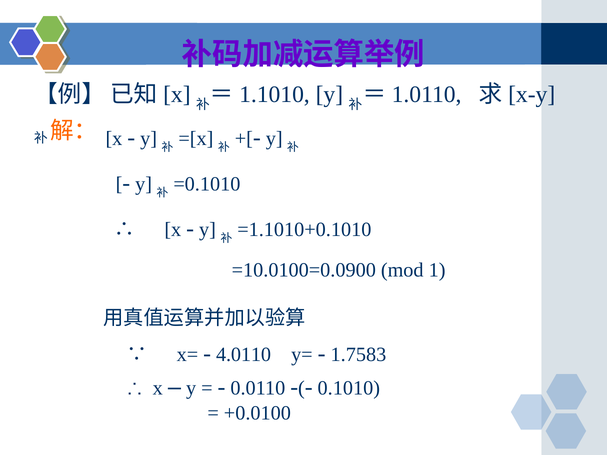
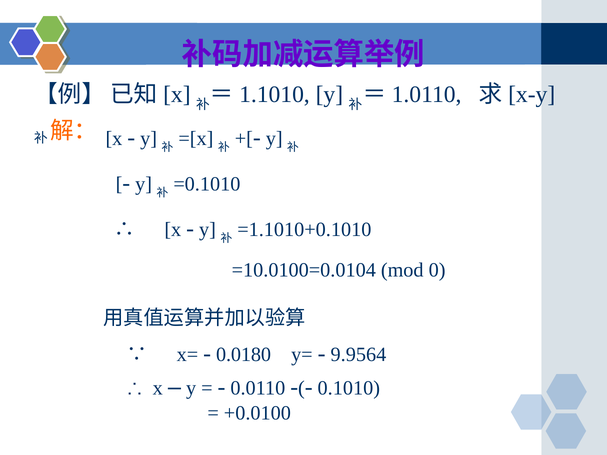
=10.0100=0.0900: =10.0100=0.0900 -> =10.0100=0.0104
1: 1 -> 0
4.0110: 4.0110 -> 0.0180
1.7583: 1.7583 -> 9.9564
